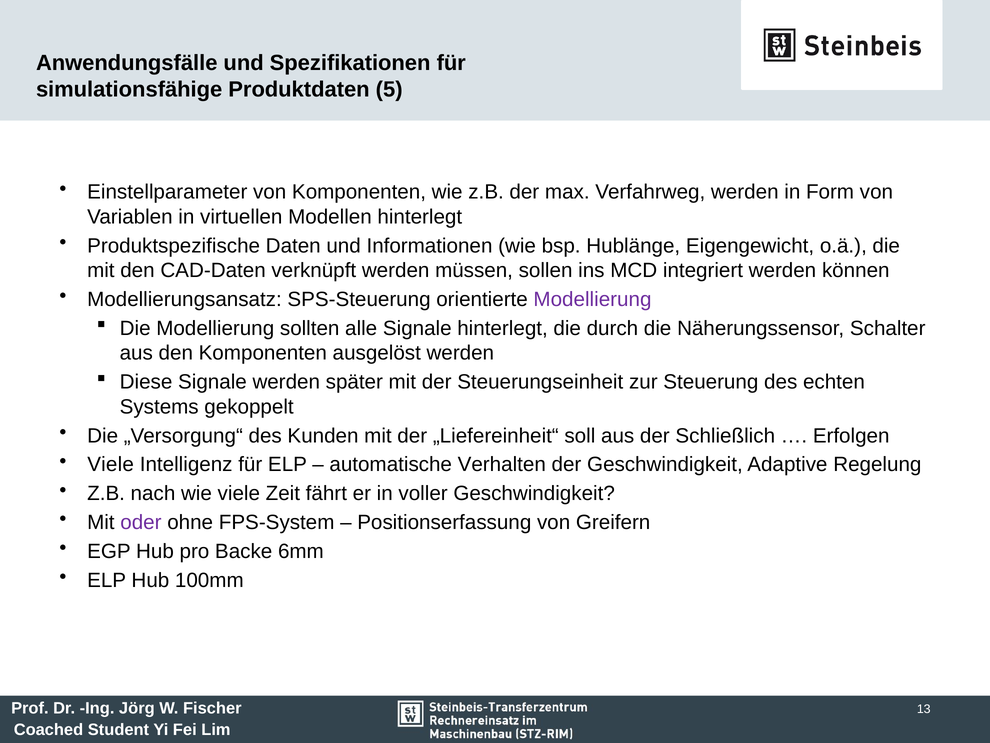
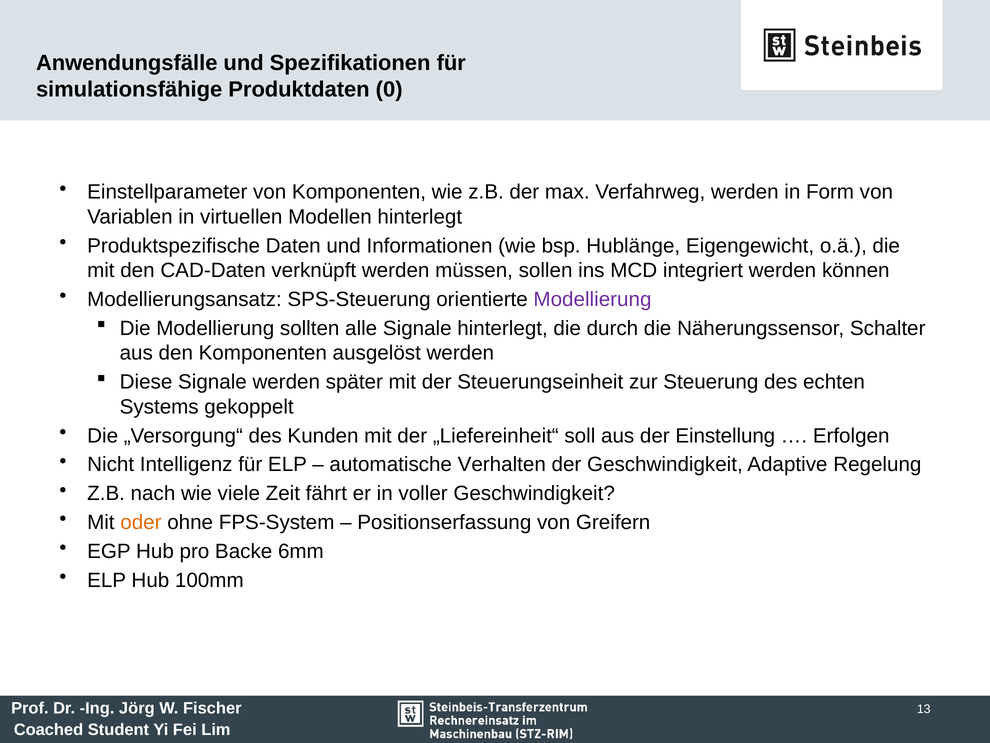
5: 5 -> 0
Schließlich: Schließlich -> Einstellung
Viele at (111, 464): Viele -> Nicht
oder colour: purple -> orange
